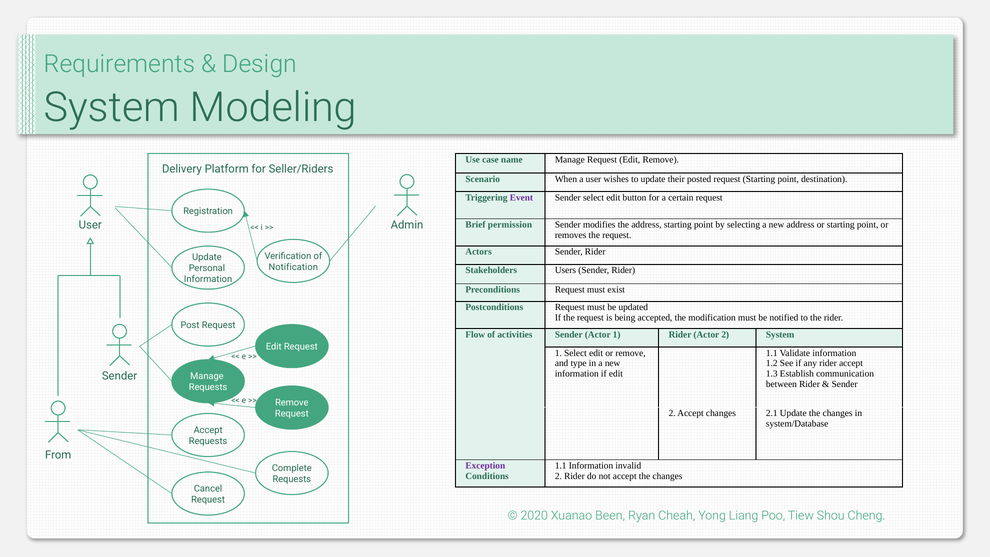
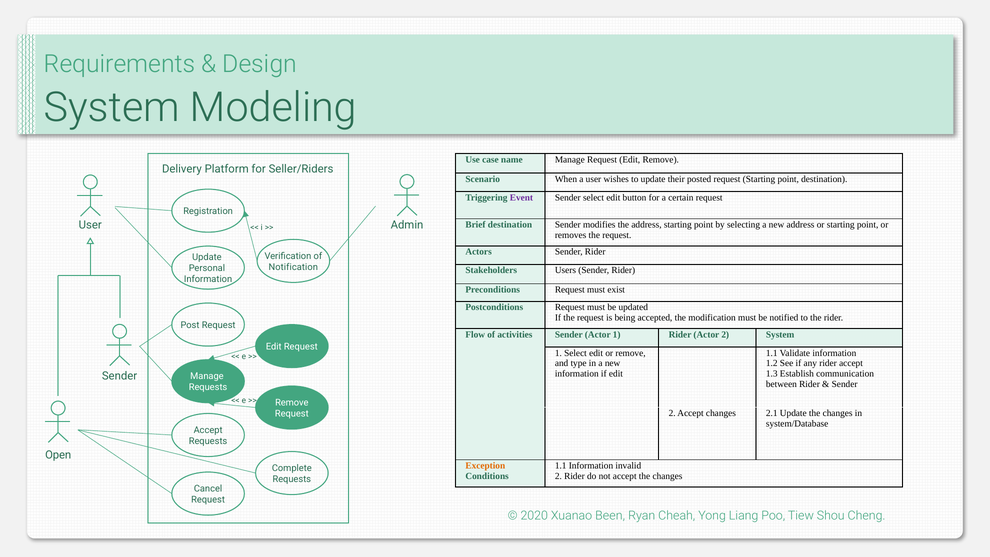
Brief permission: permission -> destination
From: From -> Open
Exception colour: purple -> orange
